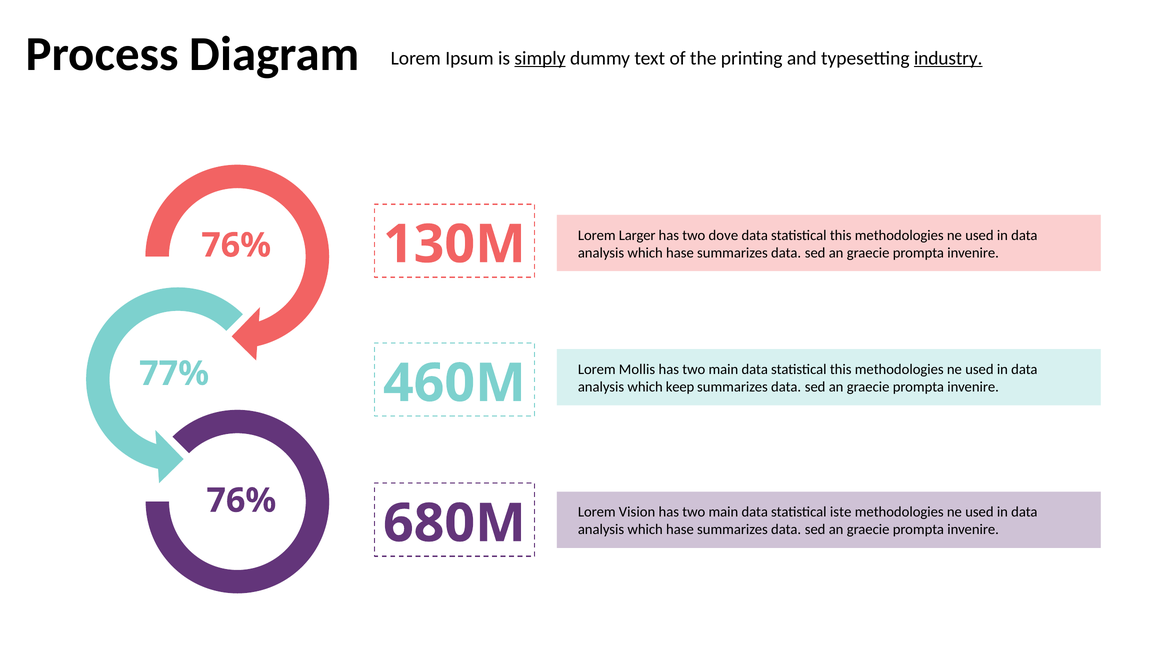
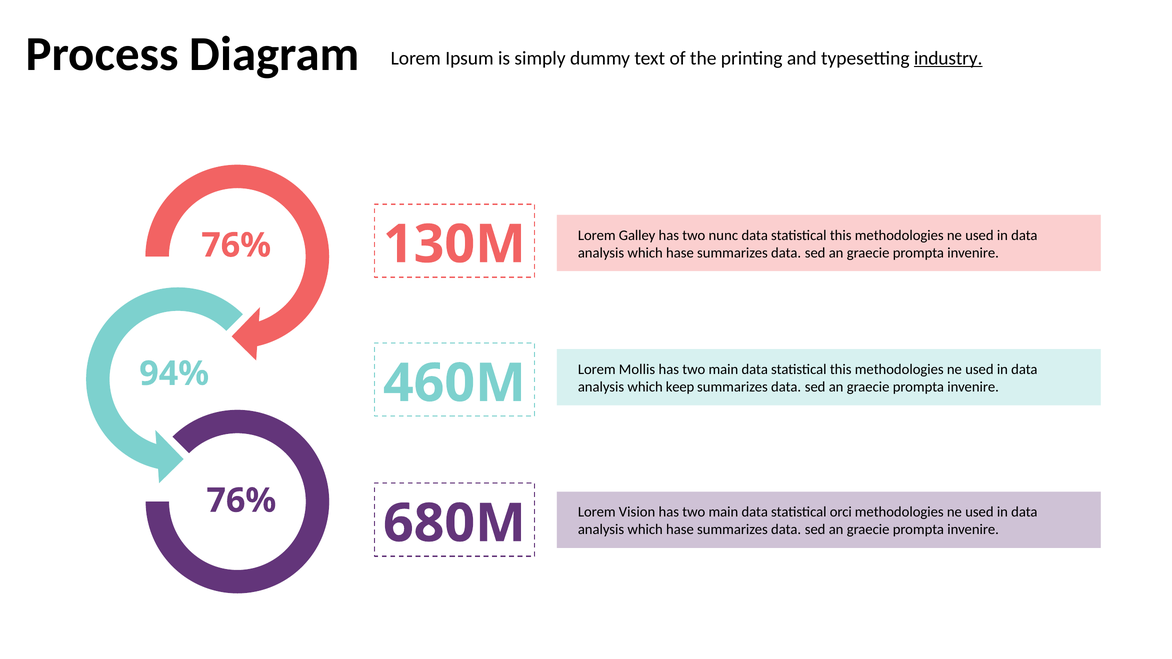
simply underline: present -> none
Larger: Larger -> Galley
dove: dove -> nunc
77%: 77% -> 94%
iste: iste -> orci
